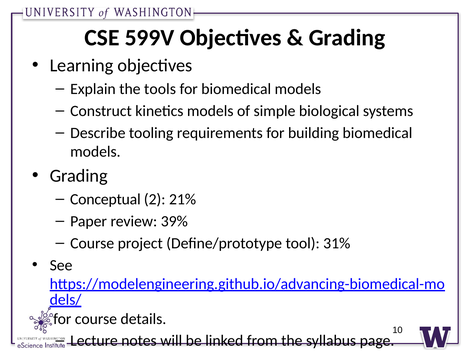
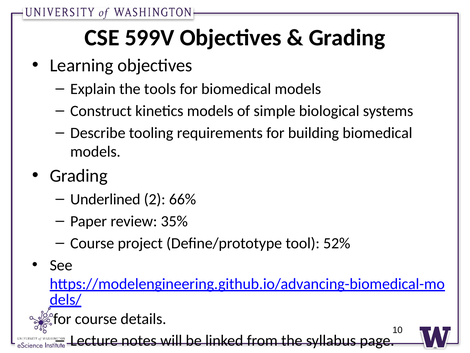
Conceptual: Conceptual -> Underlined
21%: 21% -> 66%
39%: 39% -> 35%
31%: 31% -> 52%
